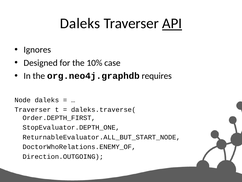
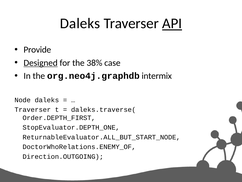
Ignores: Ignores -> Provide
Designed underline: none -> present
10%: 10% -> 38%
requires: requires -> intermix
